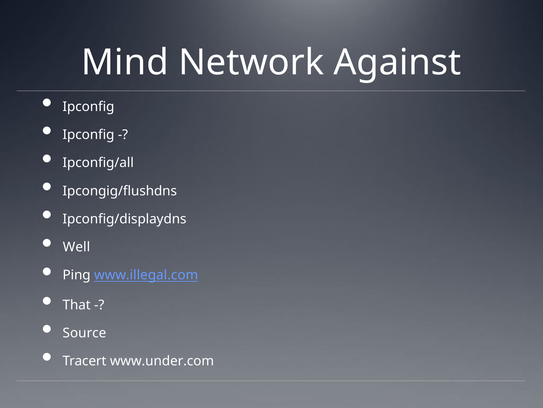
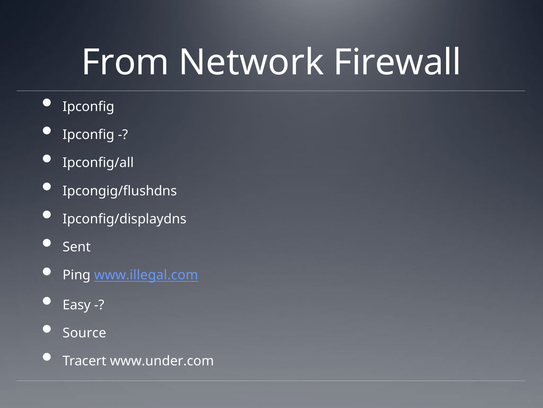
Mind: Mind -> From
Against: Against -> Firewall
Well: Well -> Sent
That: That -> Easy
